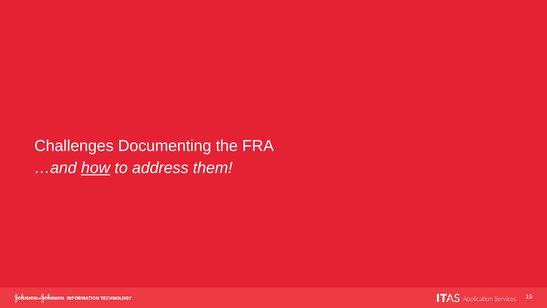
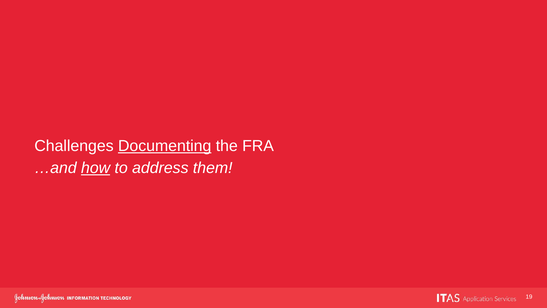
Documenting underline: none -> present
